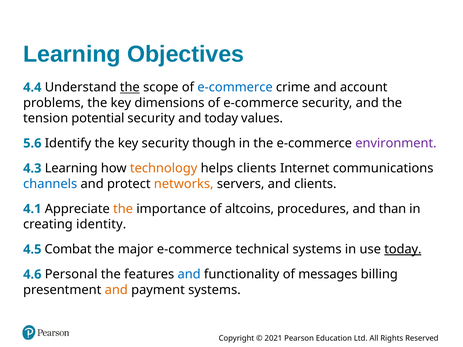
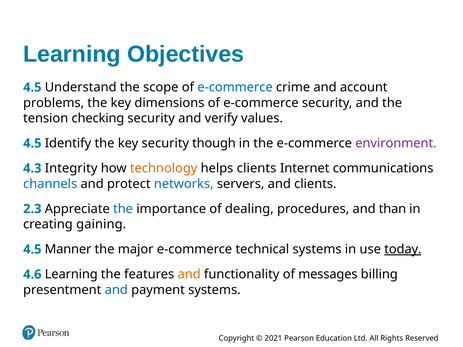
4.4 at (32, 87): 4.4 -> 4.5
the at (130, 87) underline: present -> none
potential: potential -> checking
and today: today -> verify
5.6 at (32, 143): 5.6 -> 4.5
4.3 Learning: Learning -> Integrity
networks colour: orange -> blue
4.1: 4.1 -> 2.3
the at (123, 209) colour: orange -> blue
altcoins: altcoins -> dealing
identity: identity -> gaining
Combat: Combat -> Manner
4.6 Personal: Personal -> Learning
and at (189, 275) colour: blue -> orange
and at (116, 290) colour: orange -> blue
